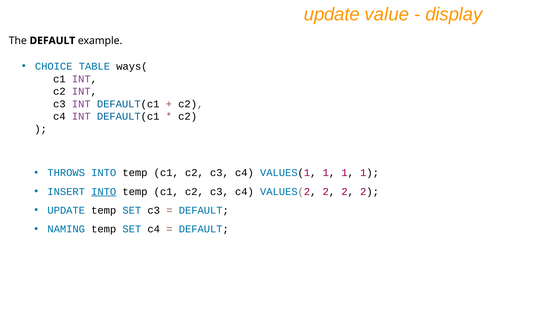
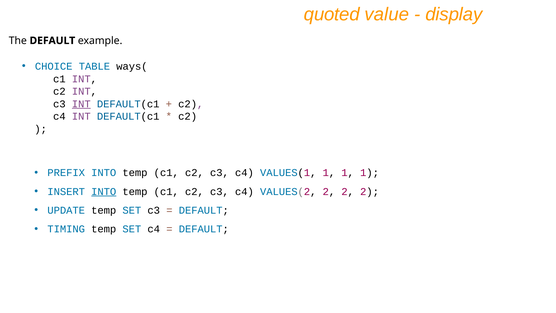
update at (332, 14): update -> quoted
INT at (81, 104) underline: none -> present
THROWS: THROWS -> PREFIX
NAMING: NAMING -> TIMING
